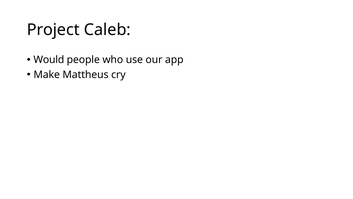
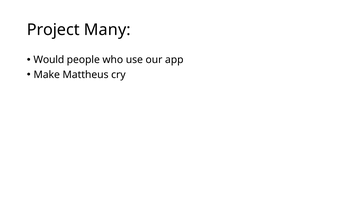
Caleb: Caleb -> Many
